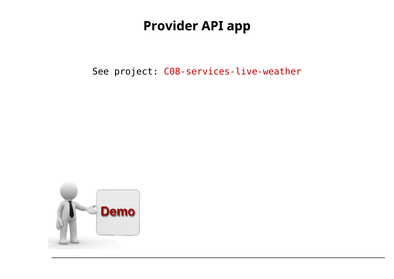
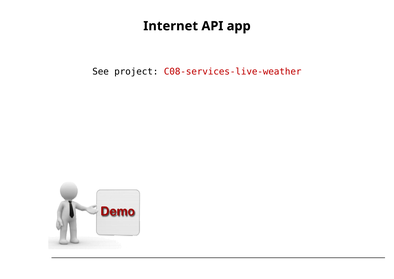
Provider: Provider -> Internet
